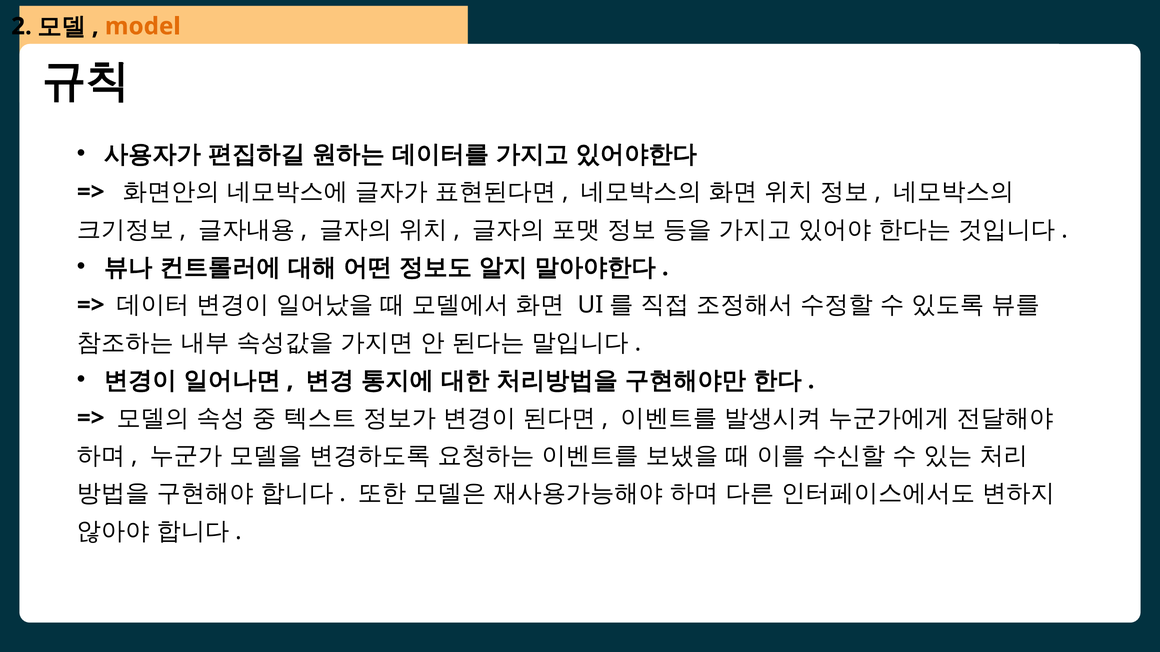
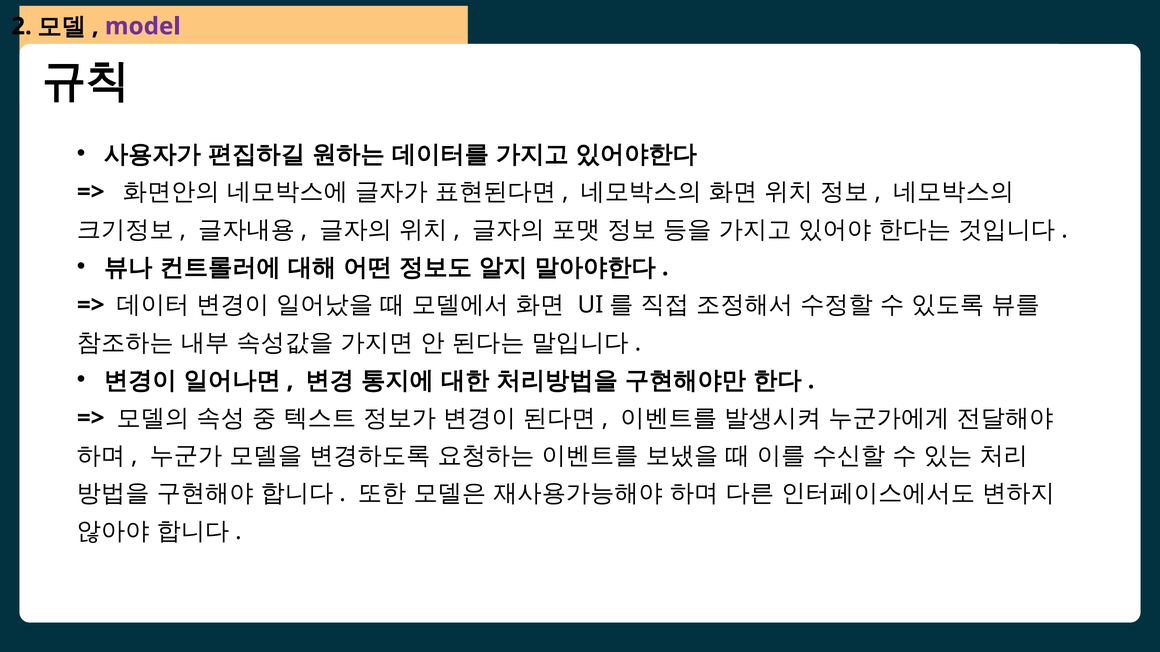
model colour: orange -> purple
